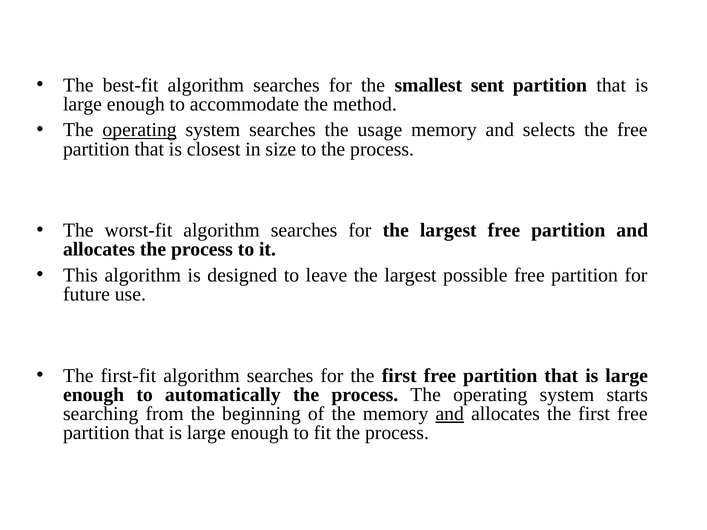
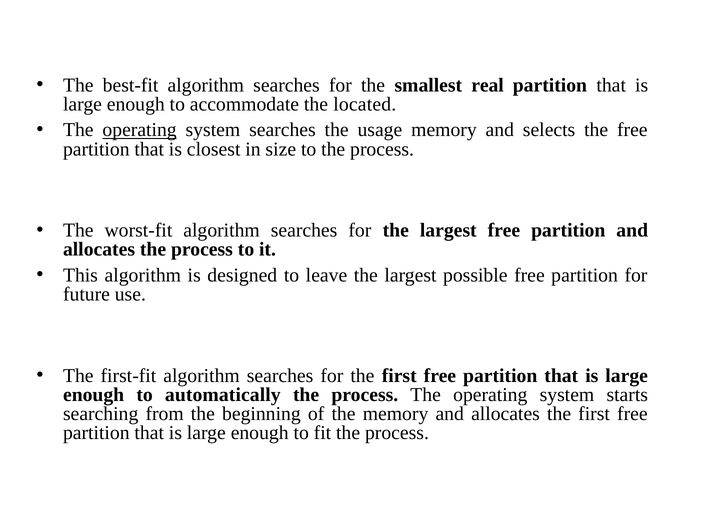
sent: sent -> real
method: method -> located
and at (450, 414) underline: present -> none
